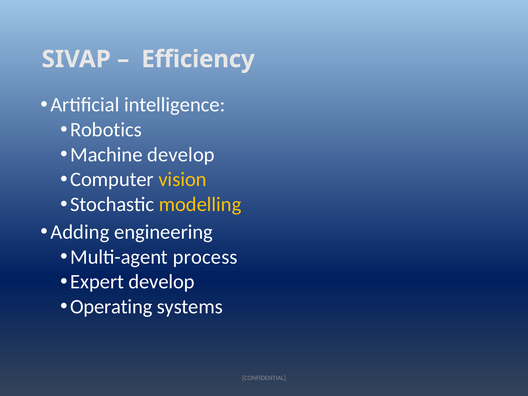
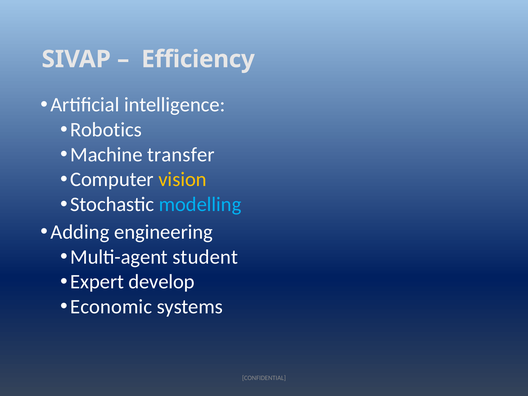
Machine develop: develop -> transfer
modelling colour: yellow -> light blue
process: process -> student
Operating: Operating -> Economic
